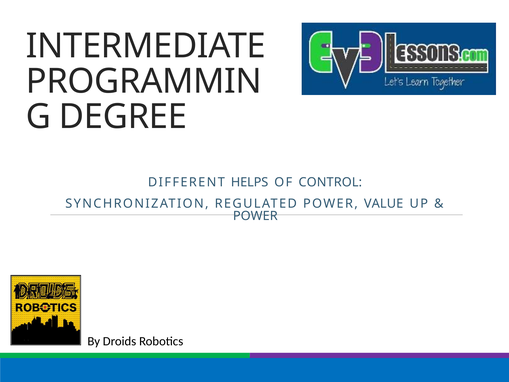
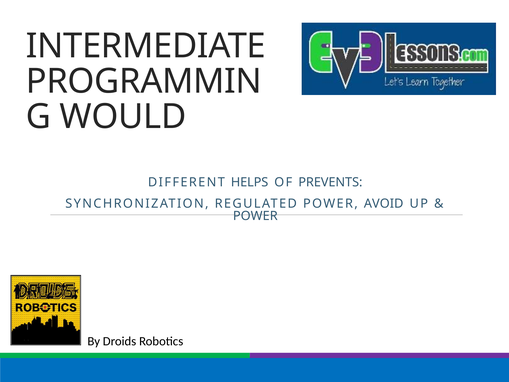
DEGREE: DEGREE -> WOULD
CONTROL: CONTROL -> PREVENTS
VALUE: VALUE -> AVOID
